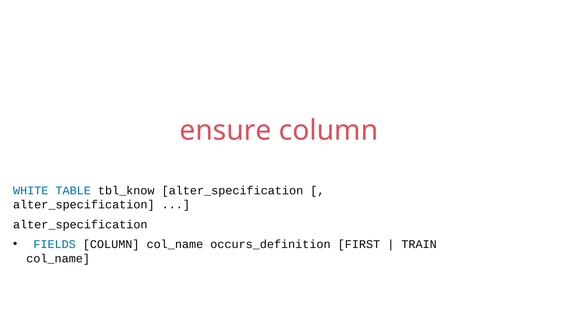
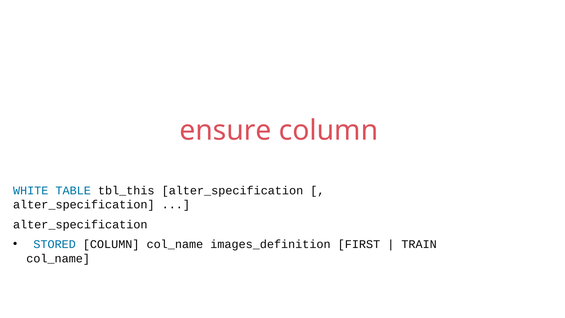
tbl_know: tbl_know -> tbl_this
FIELDS: FIELDS -> STORED
occurs_definition: occurs_definition -> images_definition
